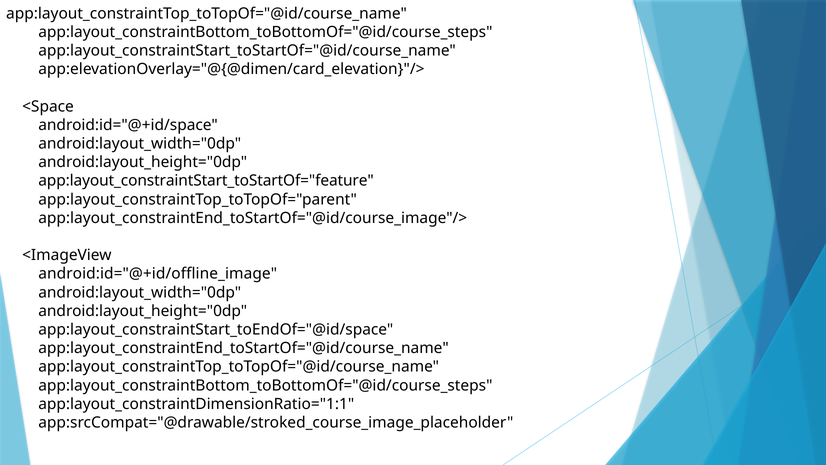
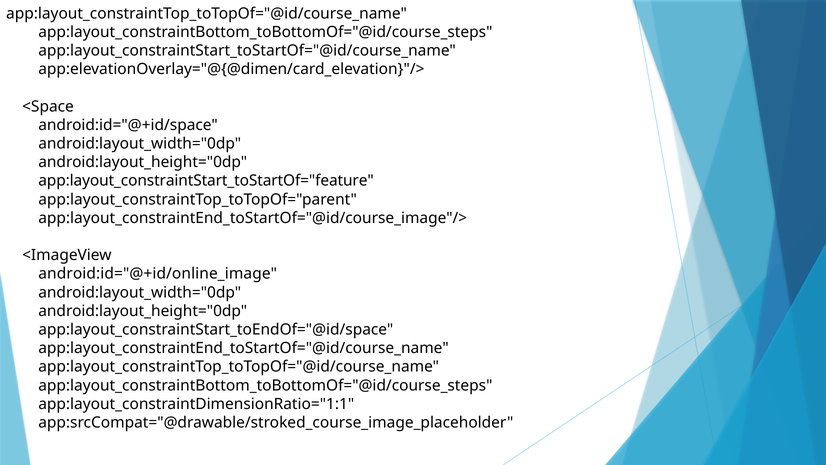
android:id="@+id/offline_image: android:id="@+id/offline_image -> android:id="@+id/online_image
